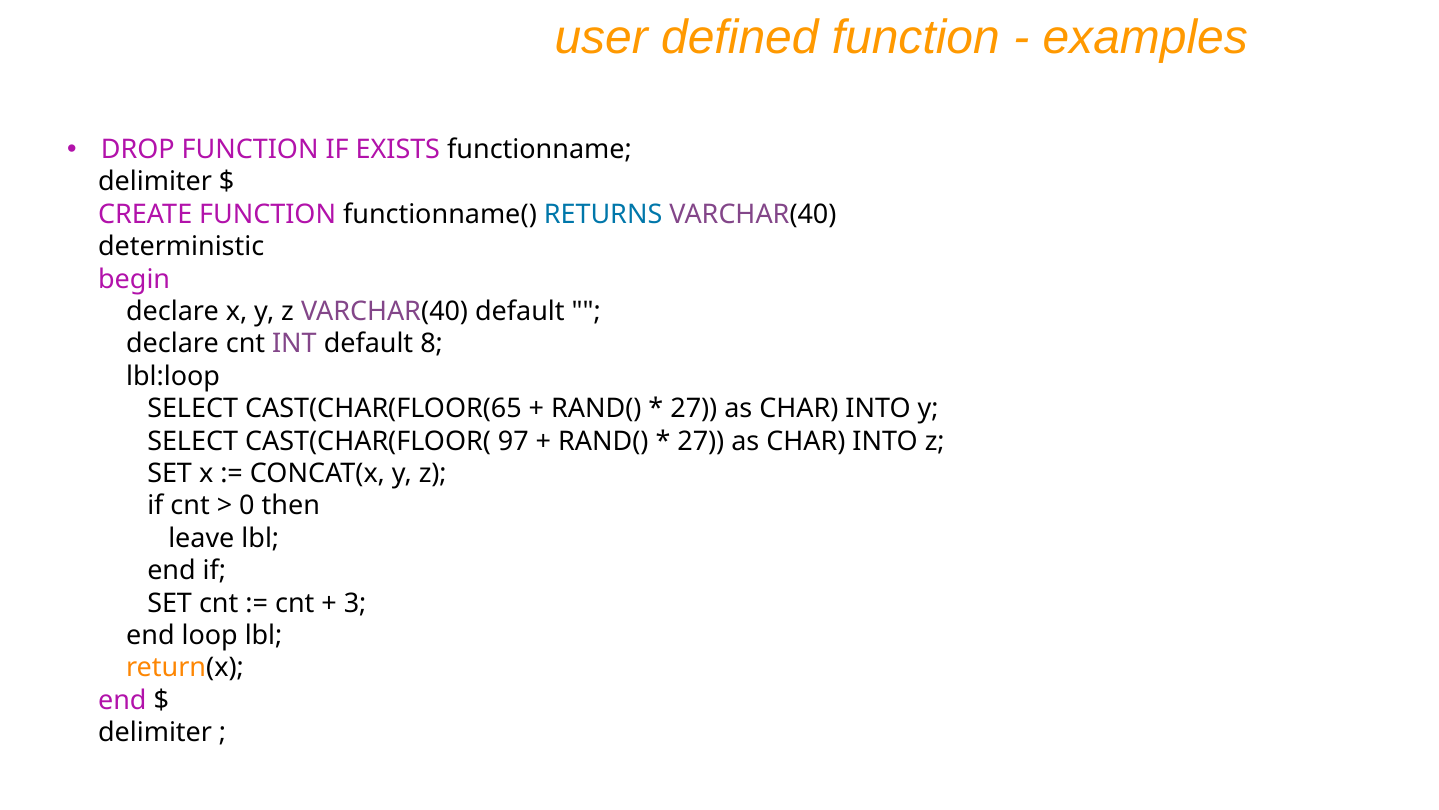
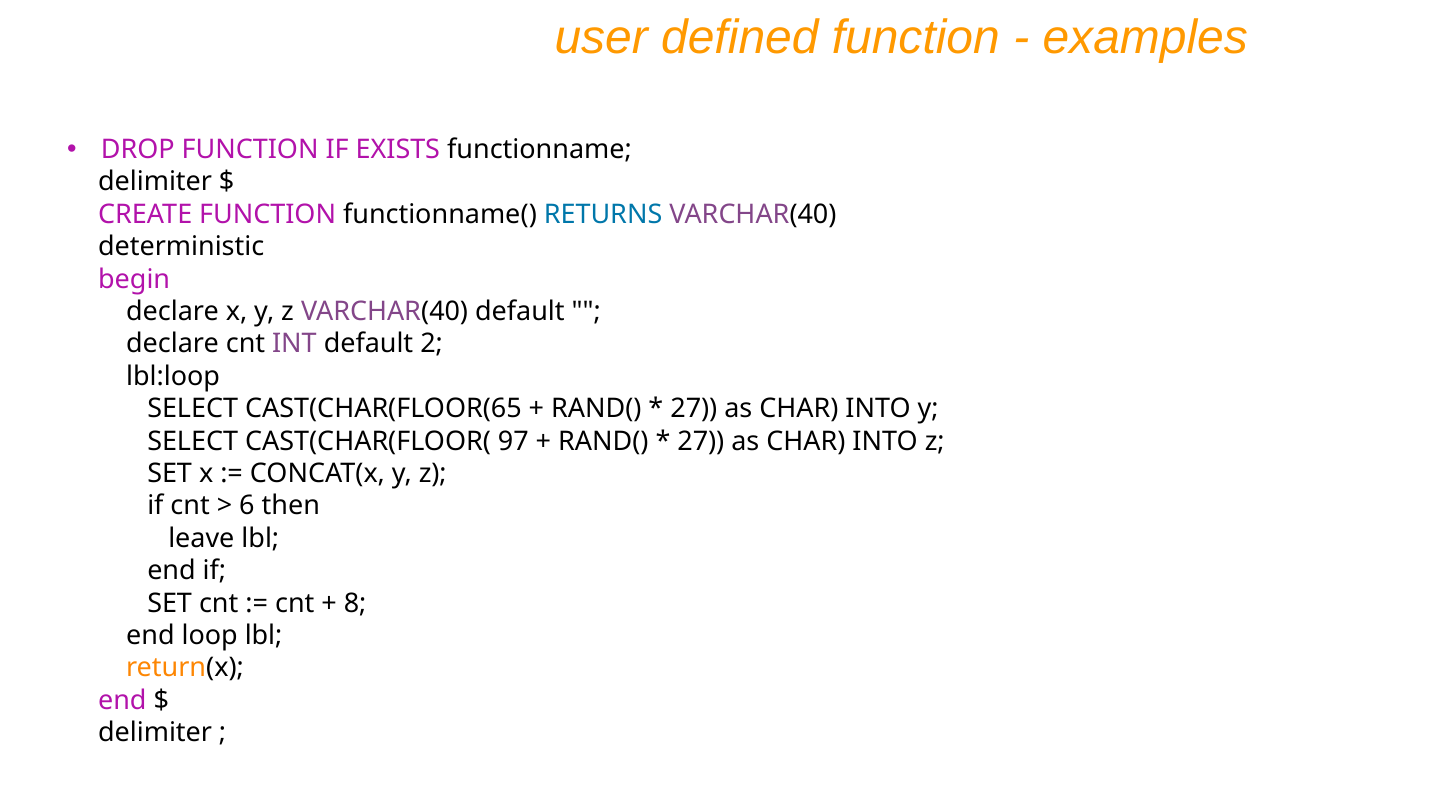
8: 8 -> 2
0: 0 -> 6
3: 3 -> 8
